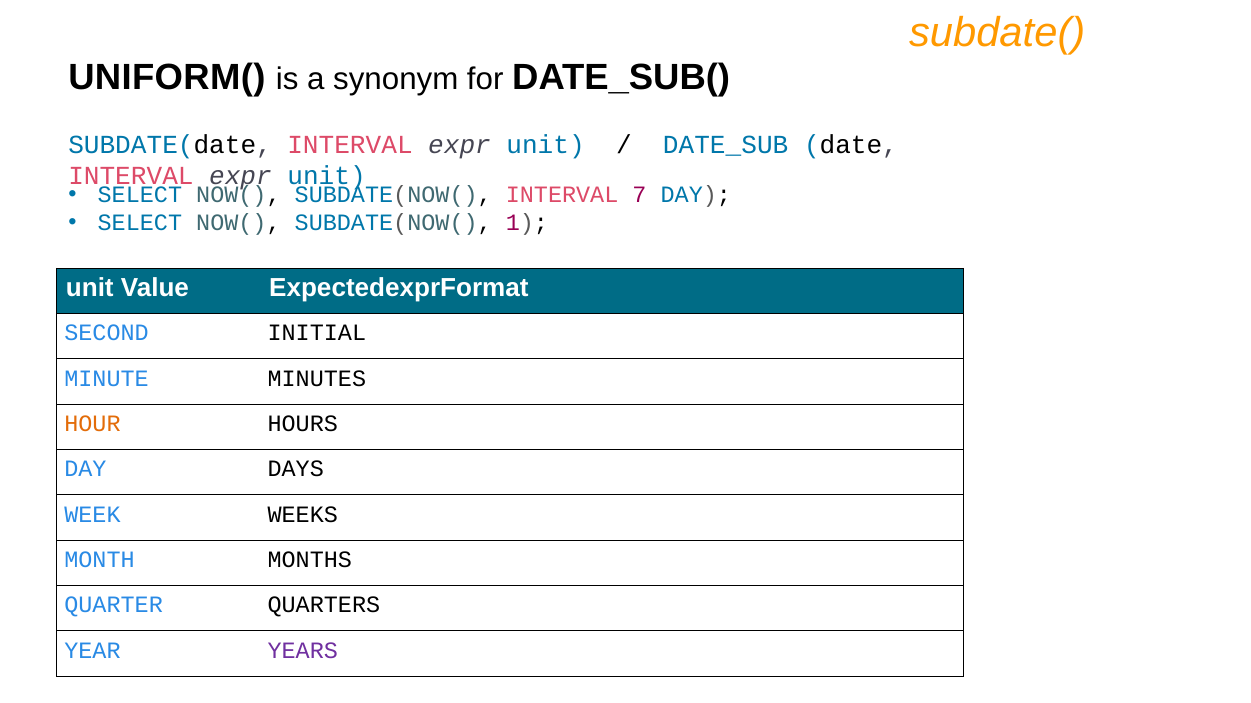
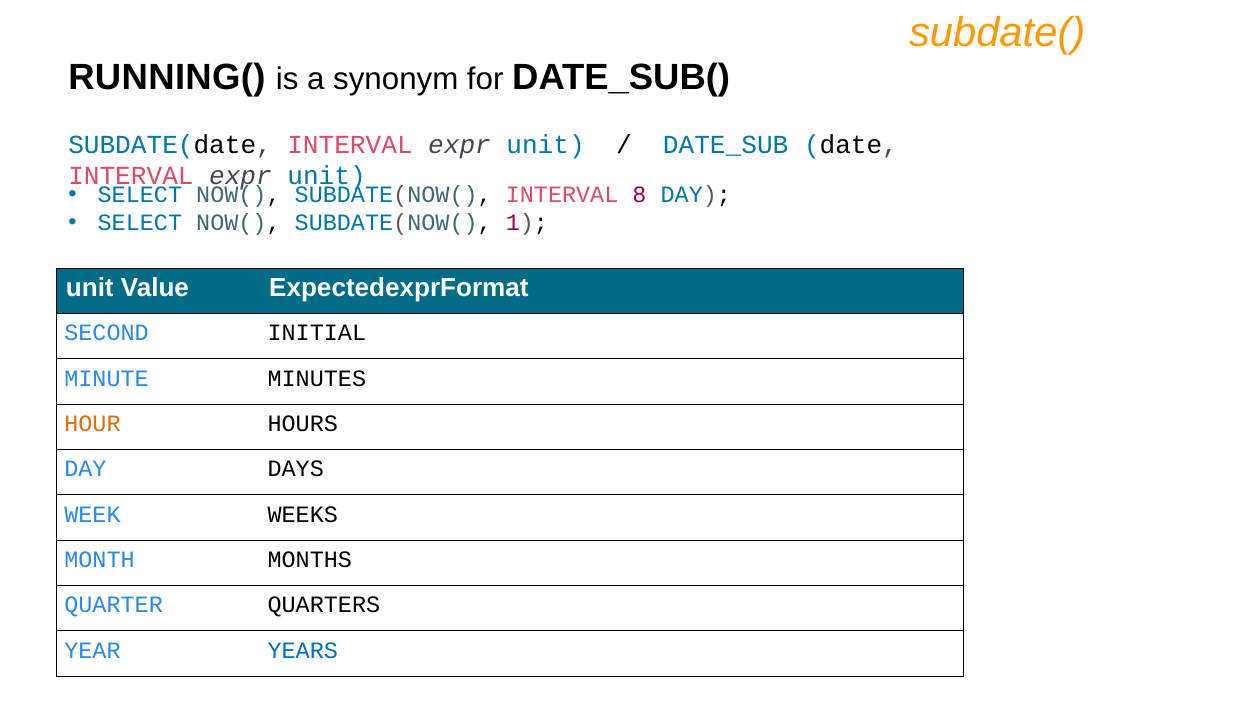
UNIFORM(: UNIFORM( -> RUNNING(
7: 7 -> 8
YEARS colour: purple -> blue
